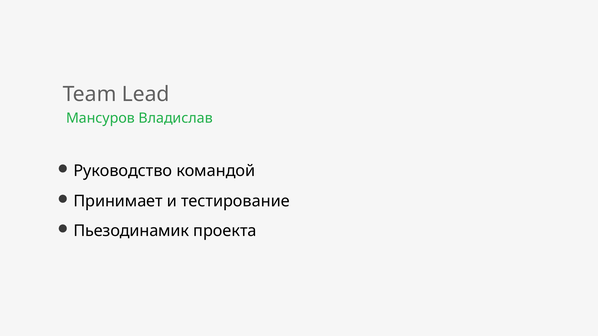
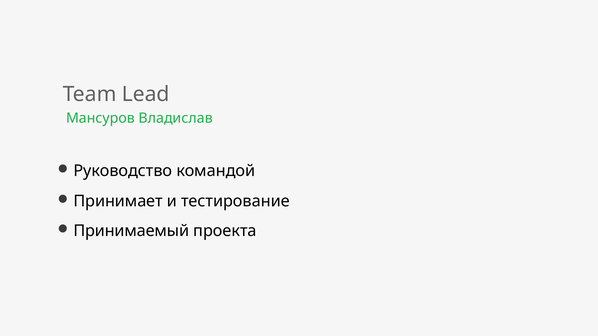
Пьезодинамик: Пьезодинамик -> Принимаемый
